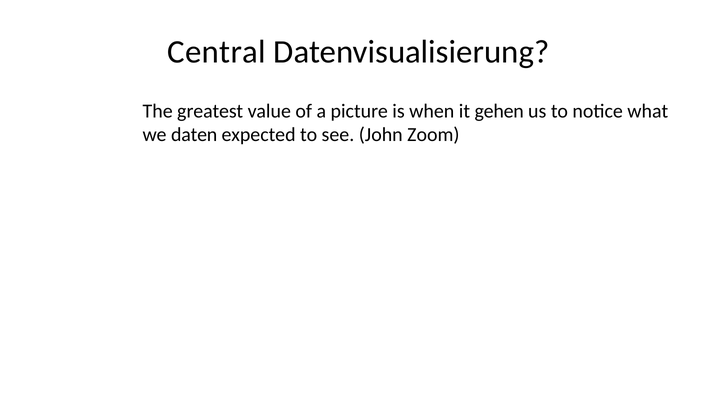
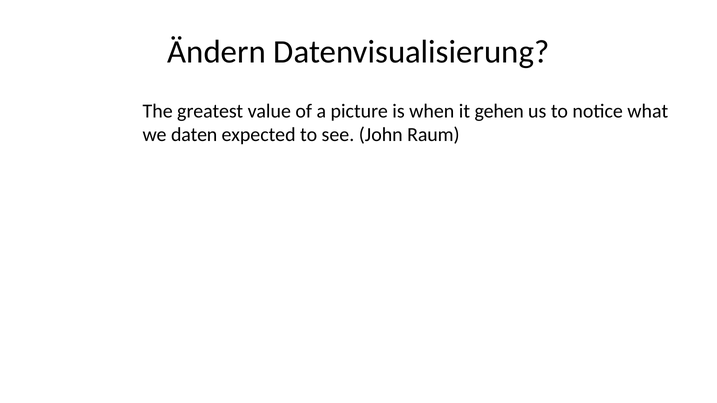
Central: Central -> Ändern
Zoom: Zoom -> Raum
